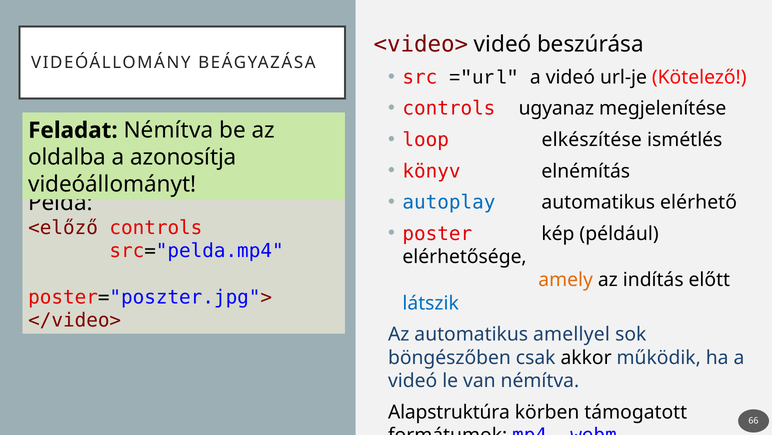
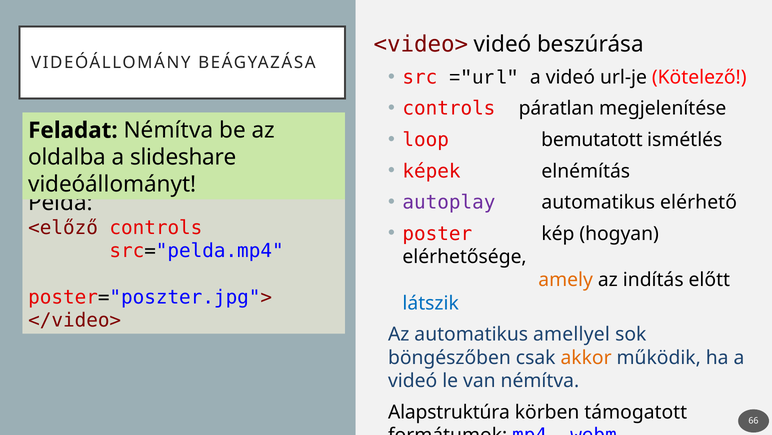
ugyanaz: ugyanaz -> páratlan
elkészítése: elkészítése -> bemutatott
azonosítja: azonosítja -> slideshare
könyv: könyv -> képek
autoplay colour: blue -> purple
például: például -> hogyan
akkor colour: black -> orange
